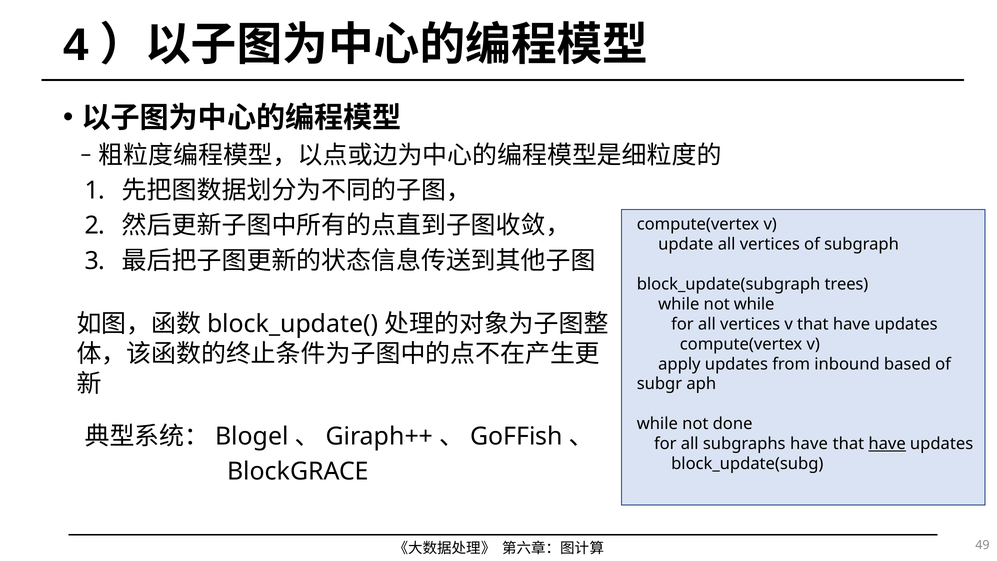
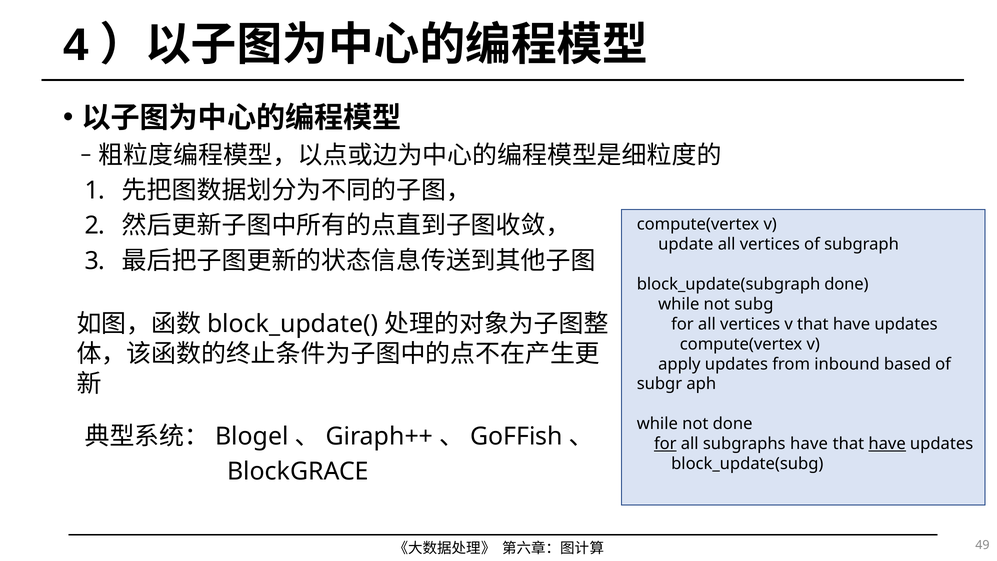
block_update(subgraph trees: trees -> done
not while: while -> subg
for at (665, 444) underline: none -> present
